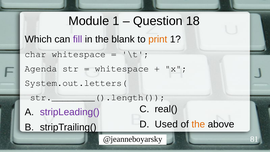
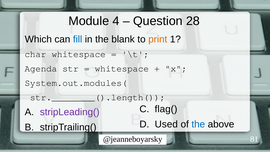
Module 1: 1 -> 4
18: 18 -> 28
fill colour: purple -> blue
System.out.letters(: System.out.letters( -> System.out.modules(
real(: real( -> flag(
the at (198, 124) colour: orange -> blue
